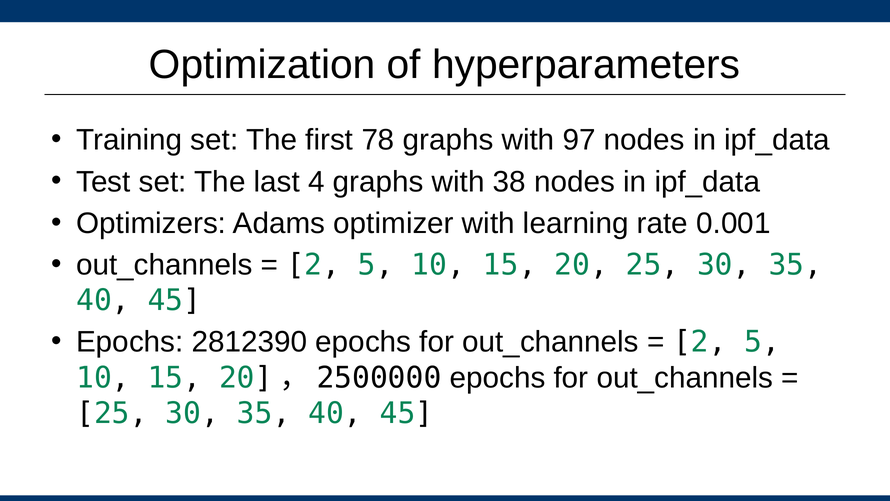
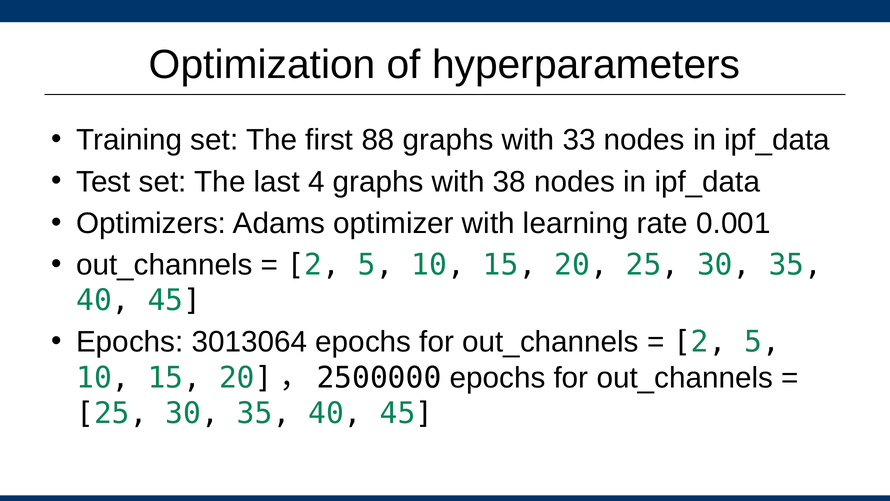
78: 78 -> 88
97: 97 -> 33
2812390: 2812390 -> 3013064
